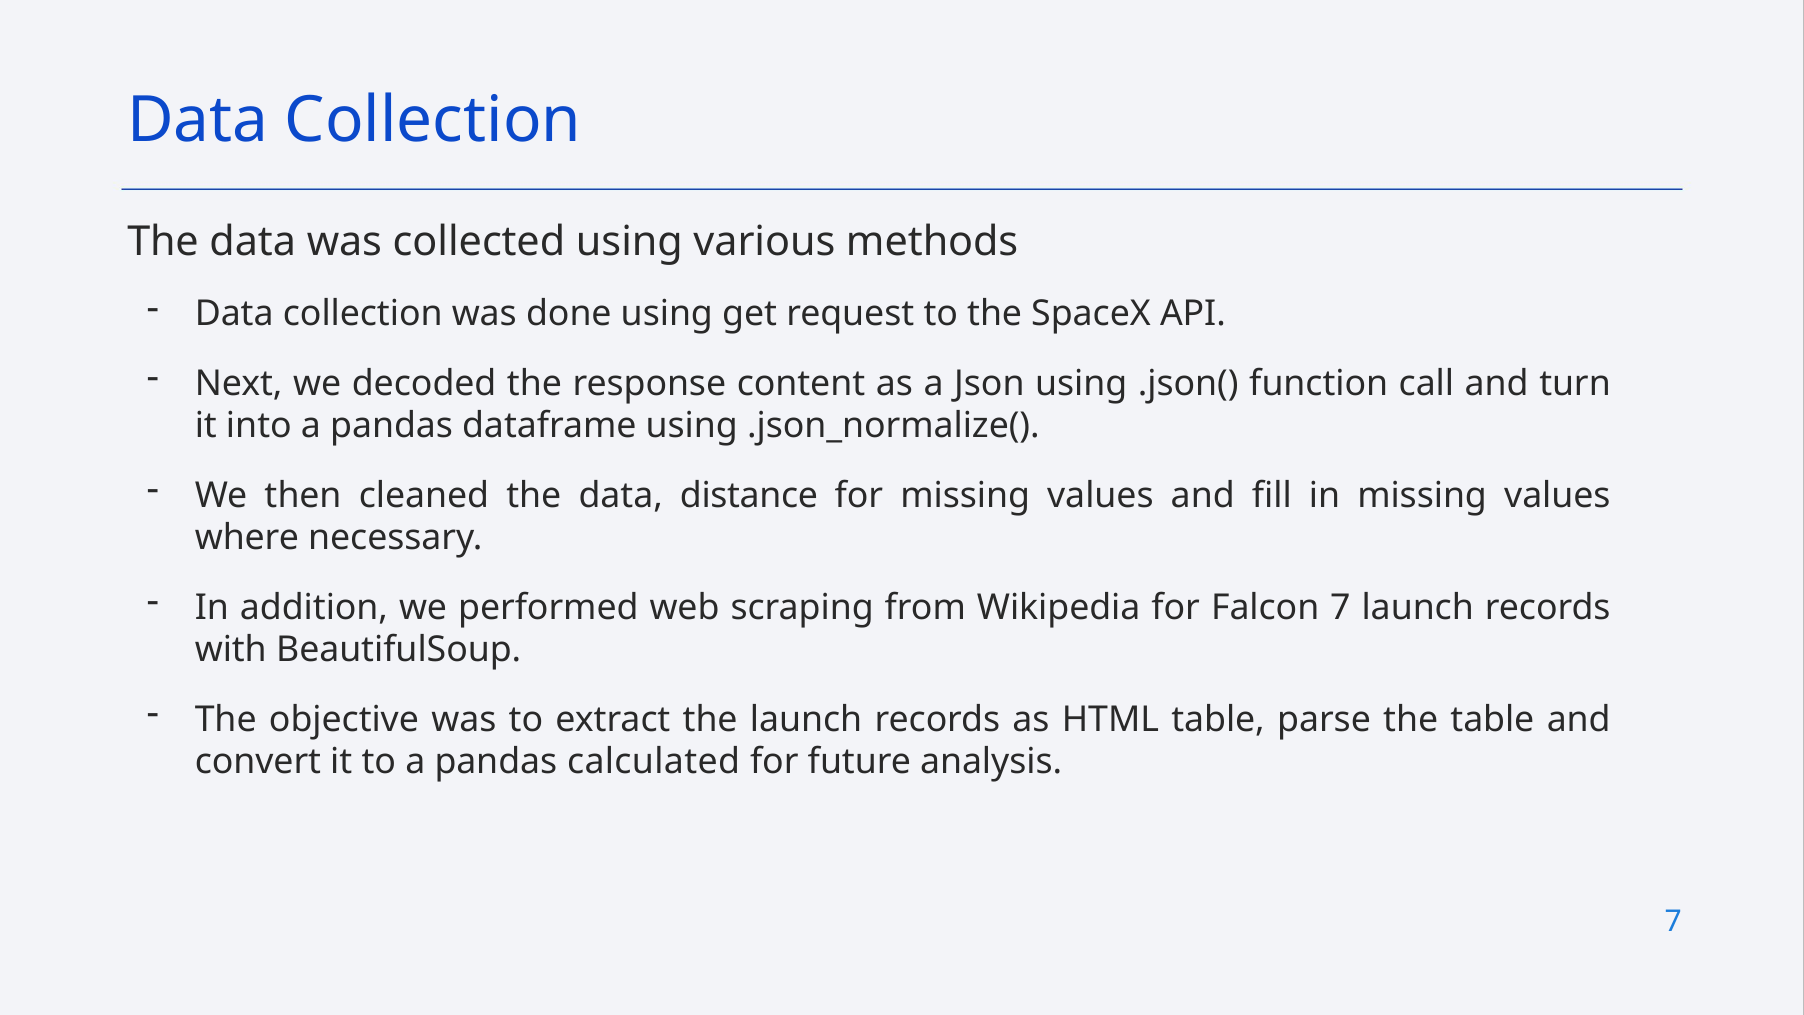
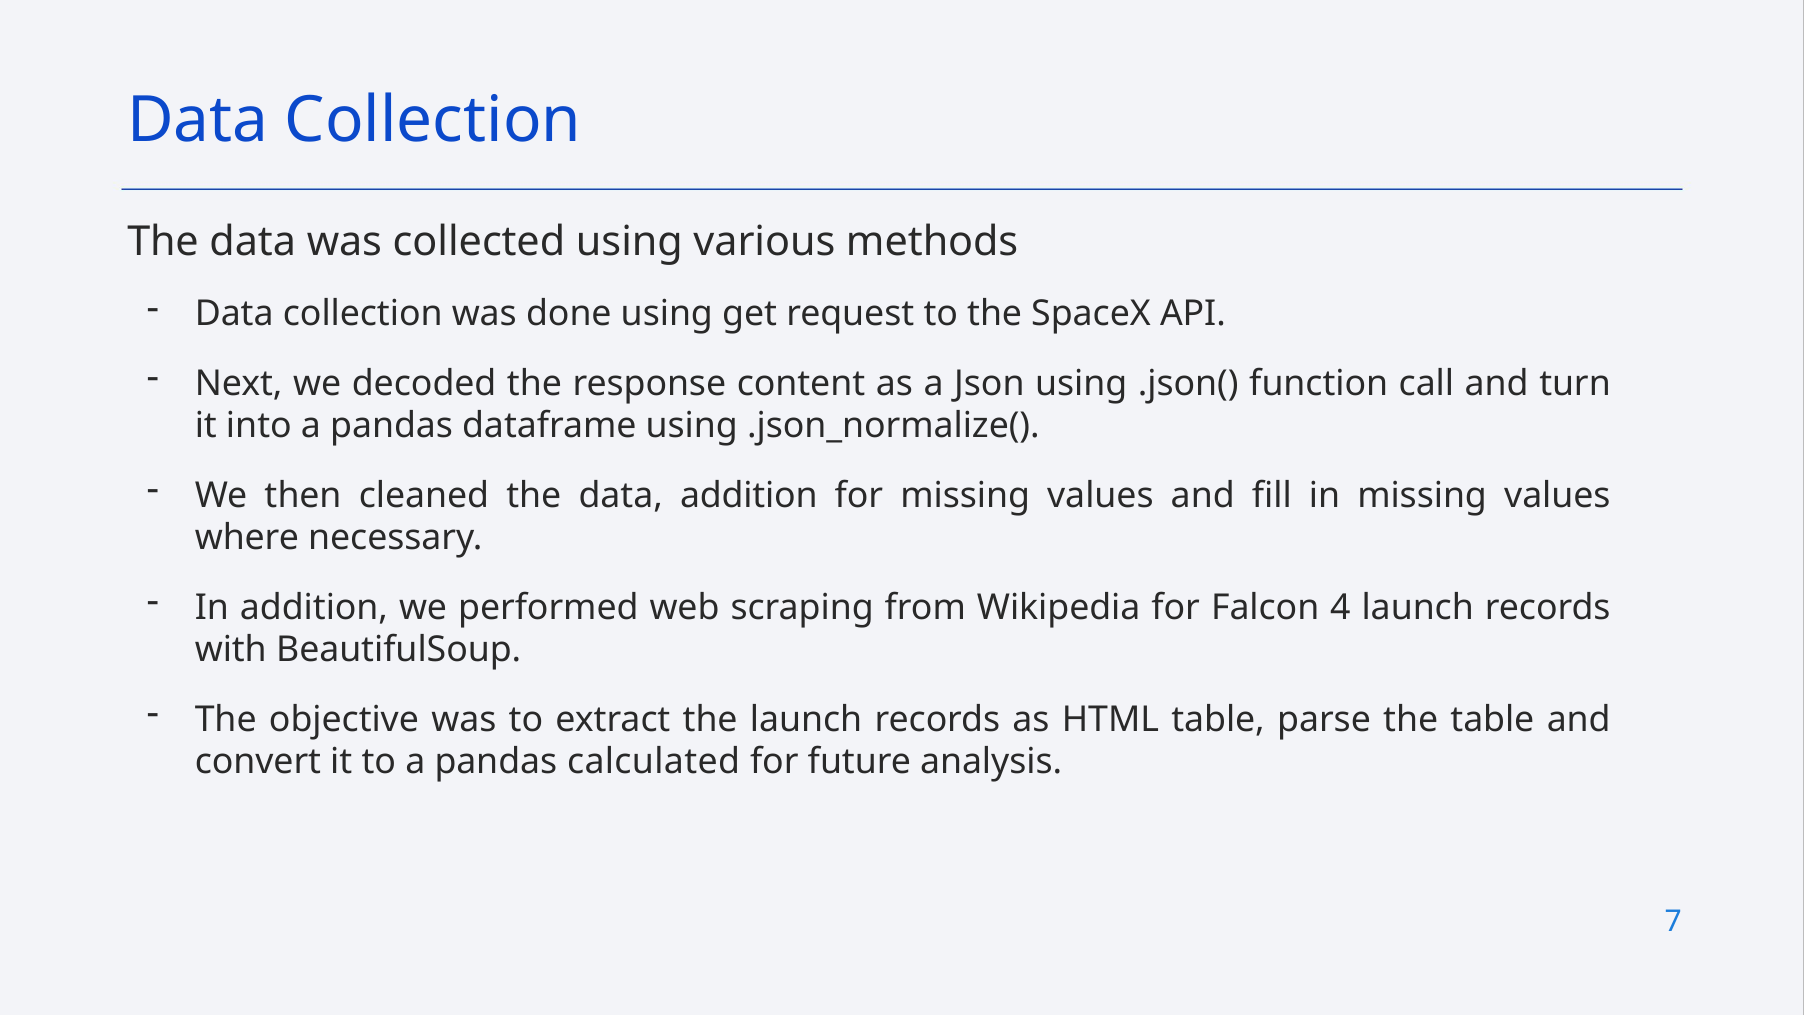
data distance: distance -> addition
Falcon 7: 7 -> 4
